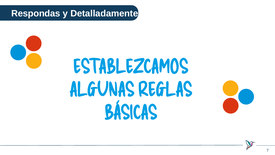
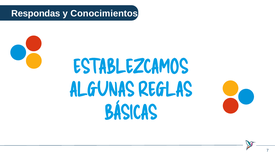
Detalladamente: Detalladamente -> Conocimientos
